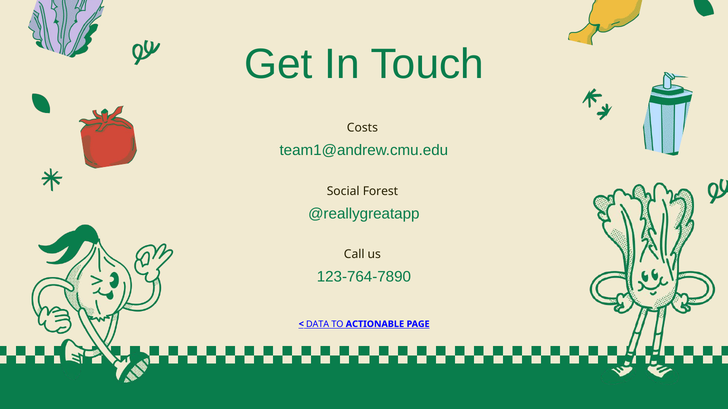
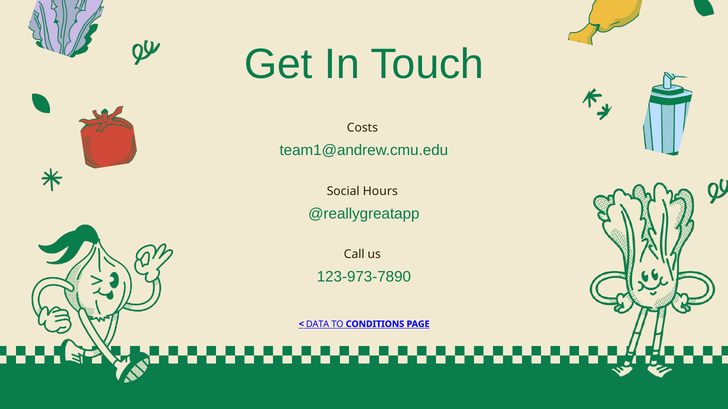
Forest: Forest -> Hours
123-764-7890: 123-764-7890 -> 123-973-7890
ACTIONABLE: ACTIONABLE -> CONDITIONS
